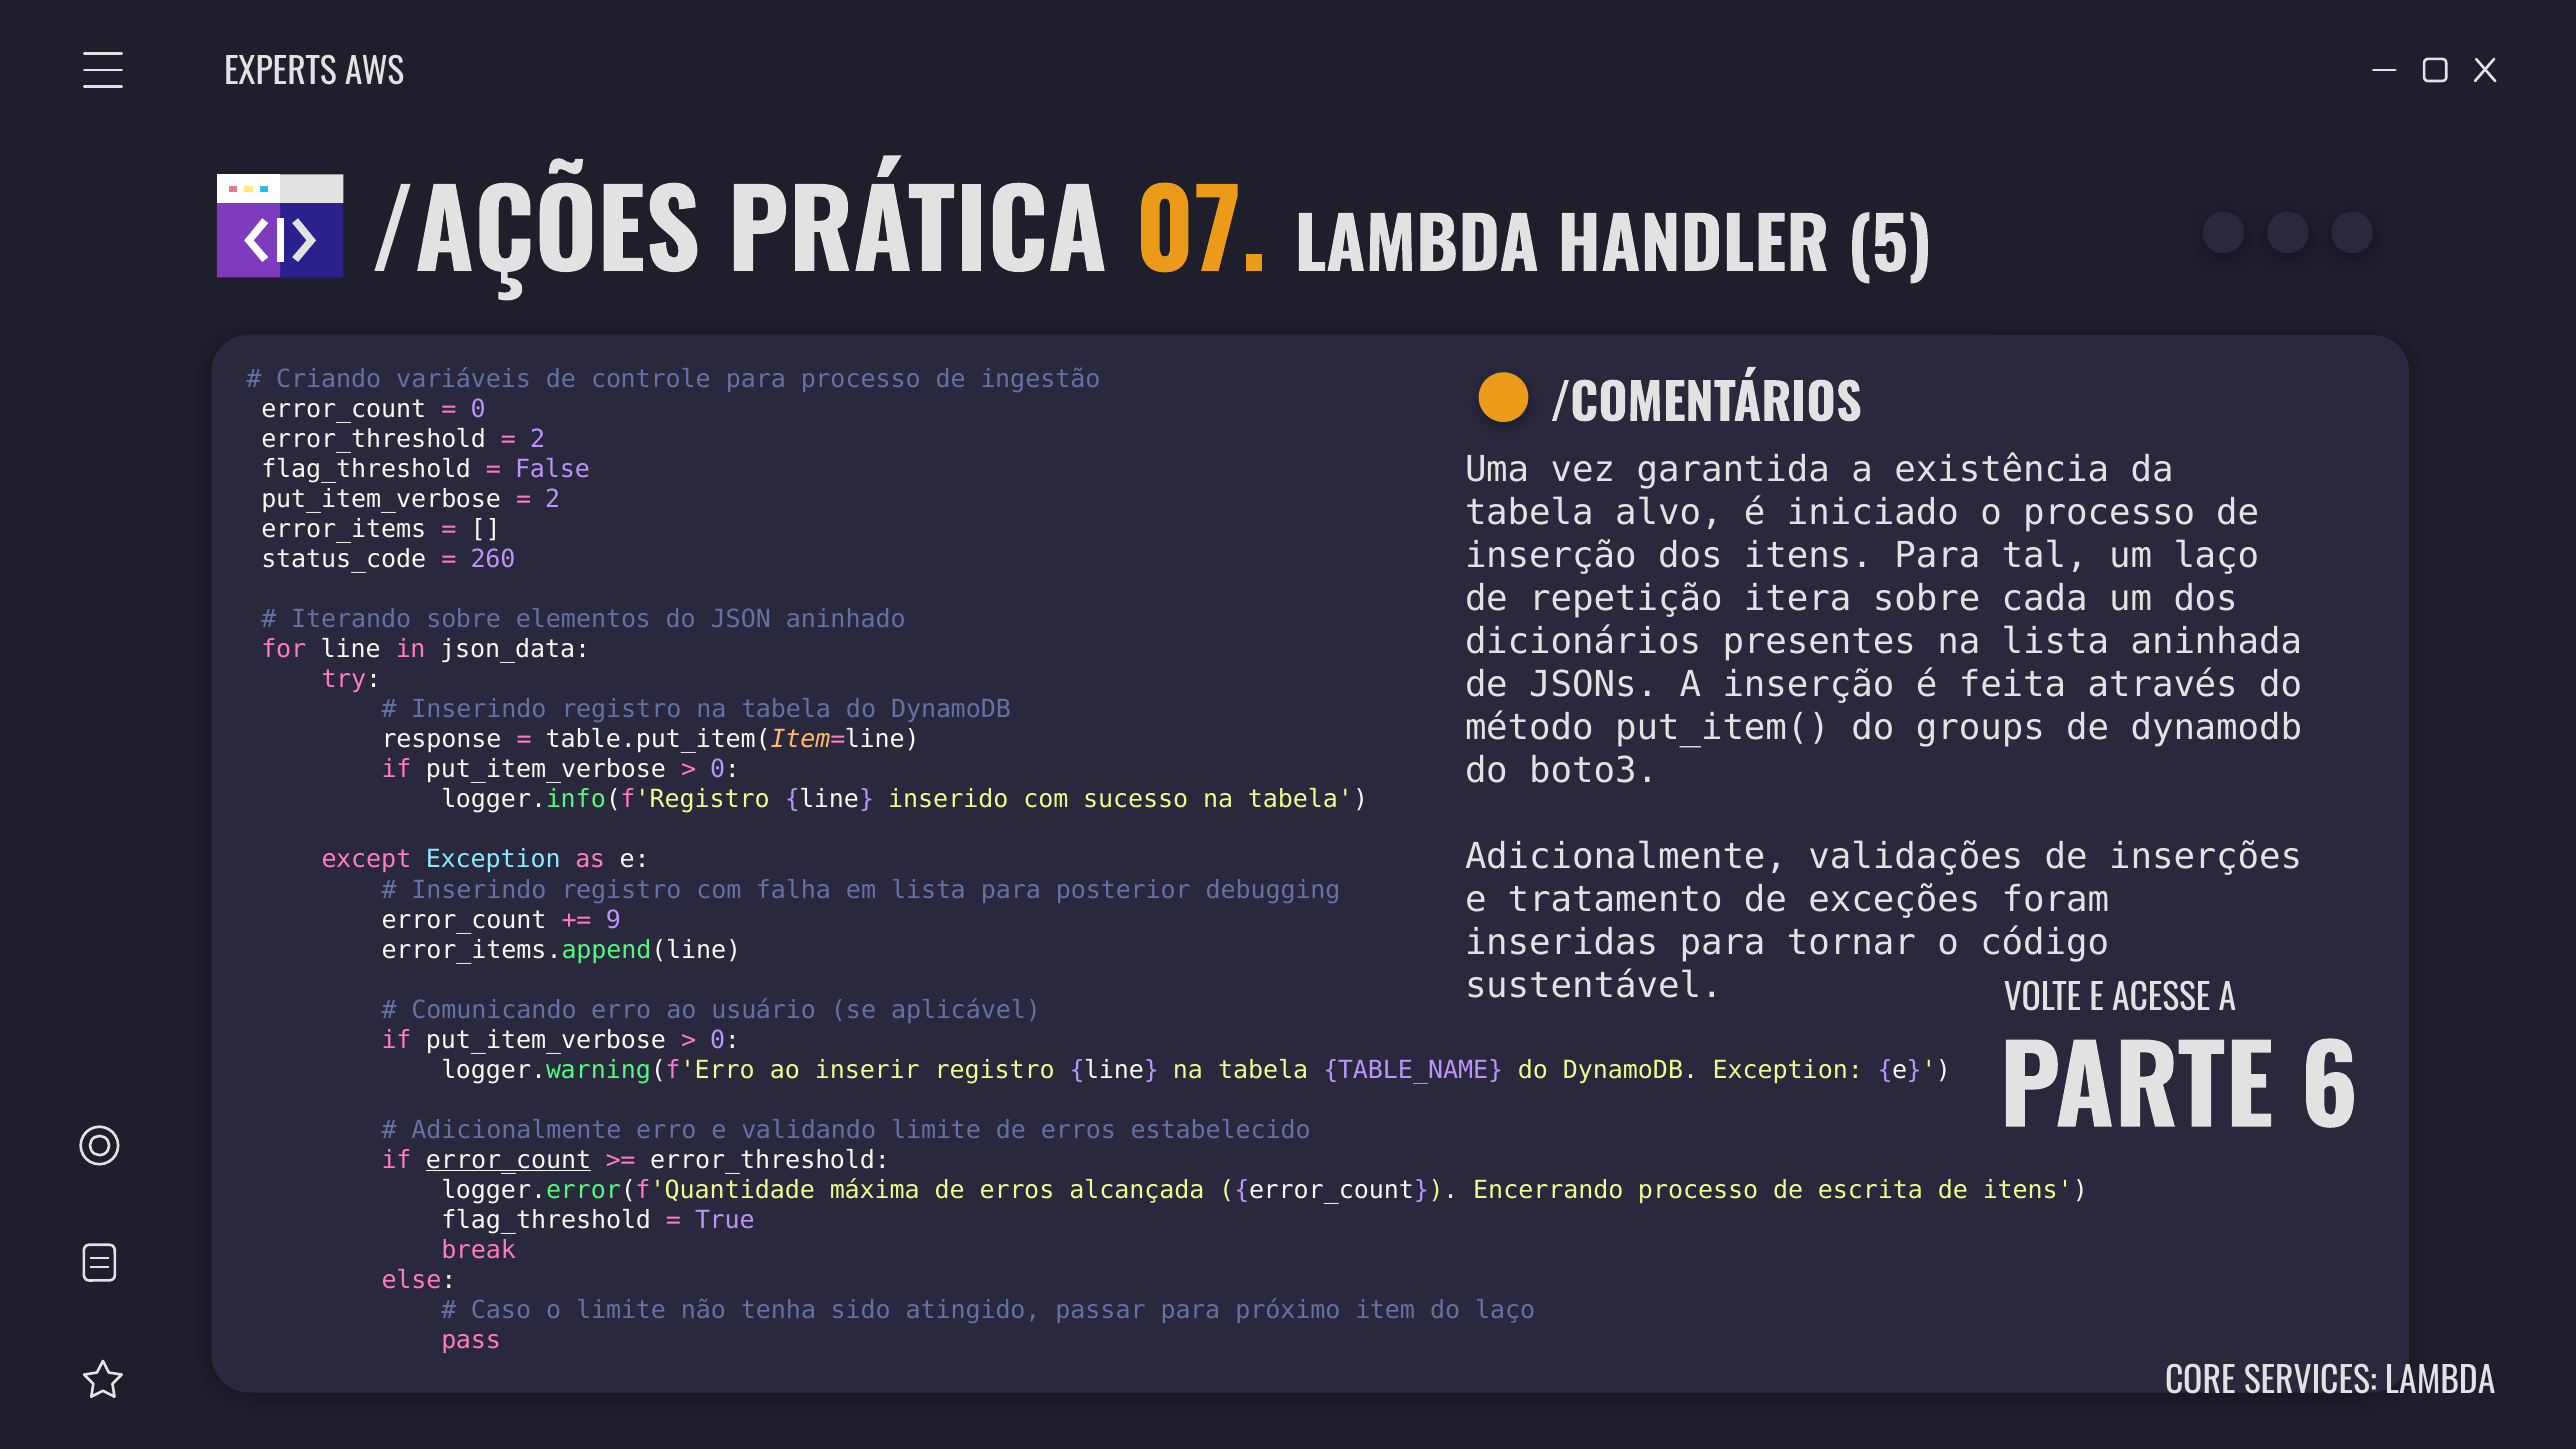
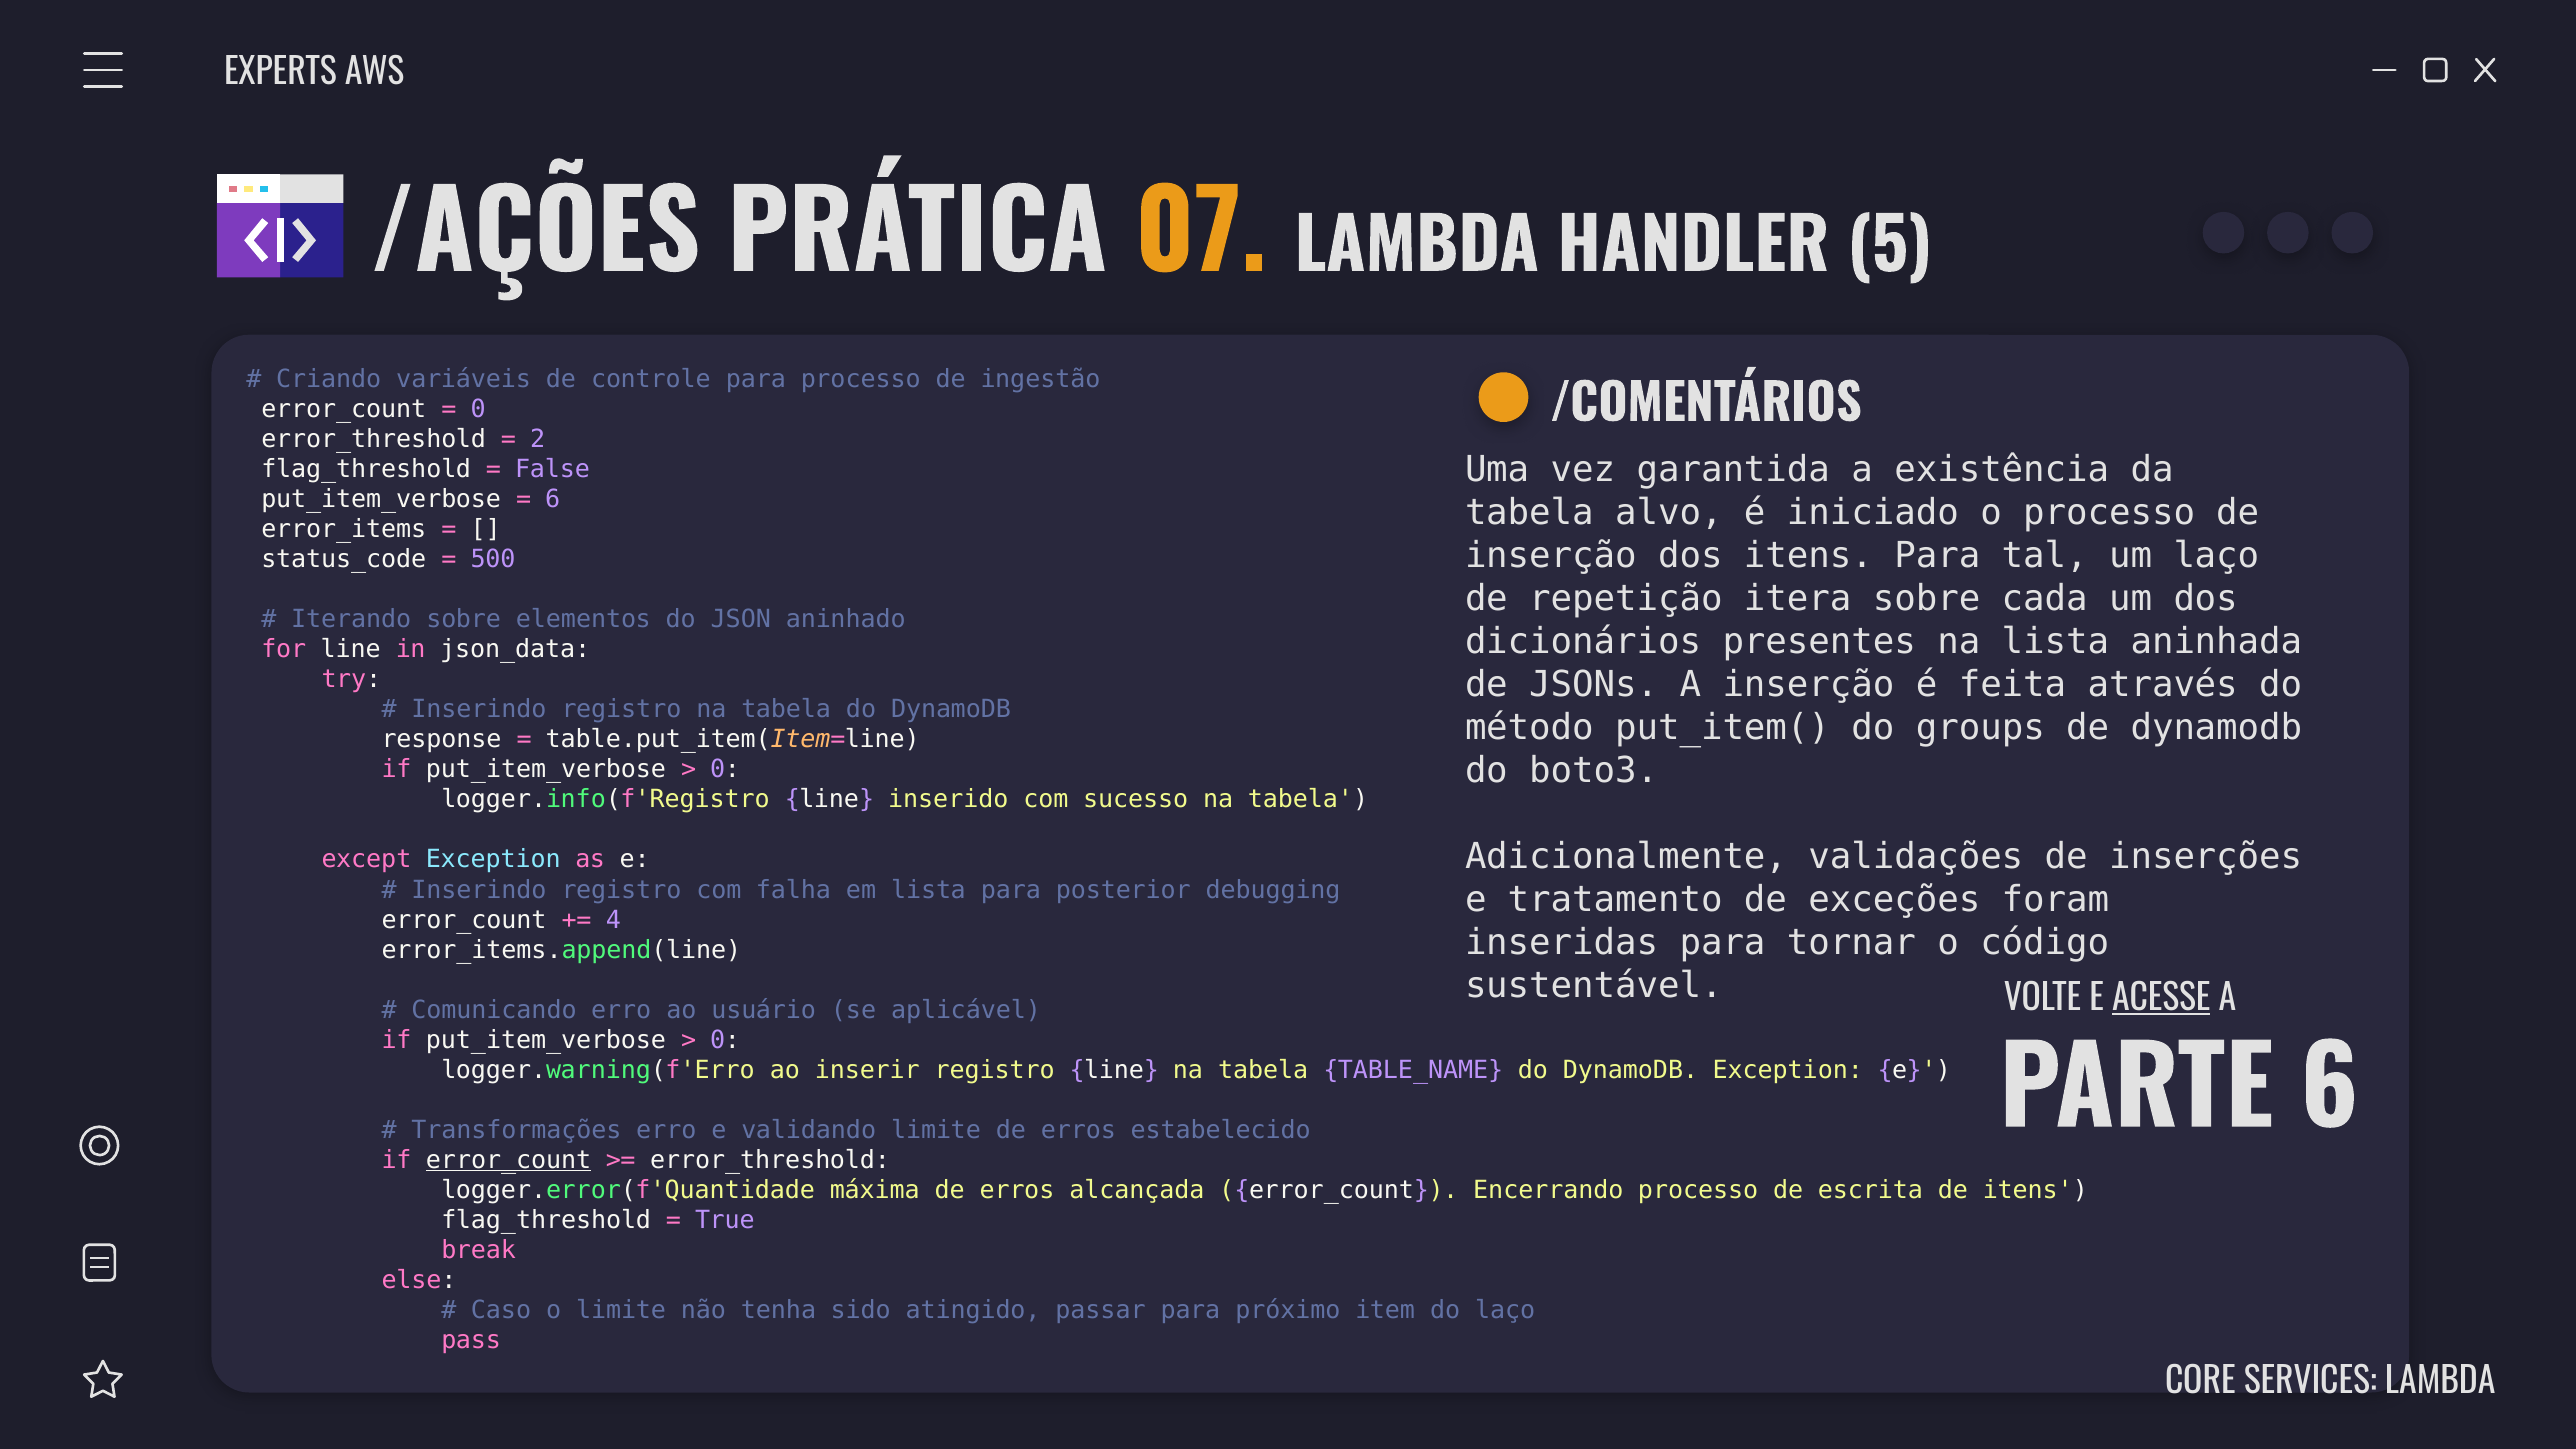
2 at (553, 500): 2 -> 6
260: 260 -> 500
9: 9 -> 4
ACESSE underline: none -> present
Adicionalmente at (516, 1130): Adicionalmente -> Transformações
